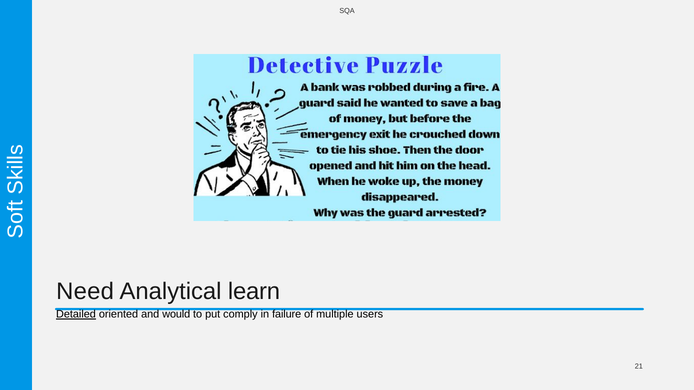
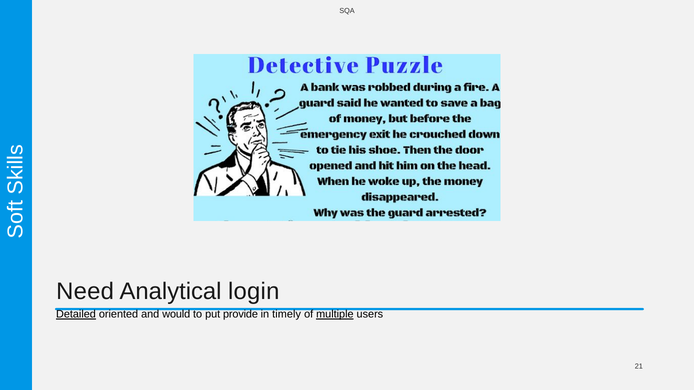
learn: learn -> login
comply: comply -> provide
failure: failure -> timely
multiple underline: none -> present
